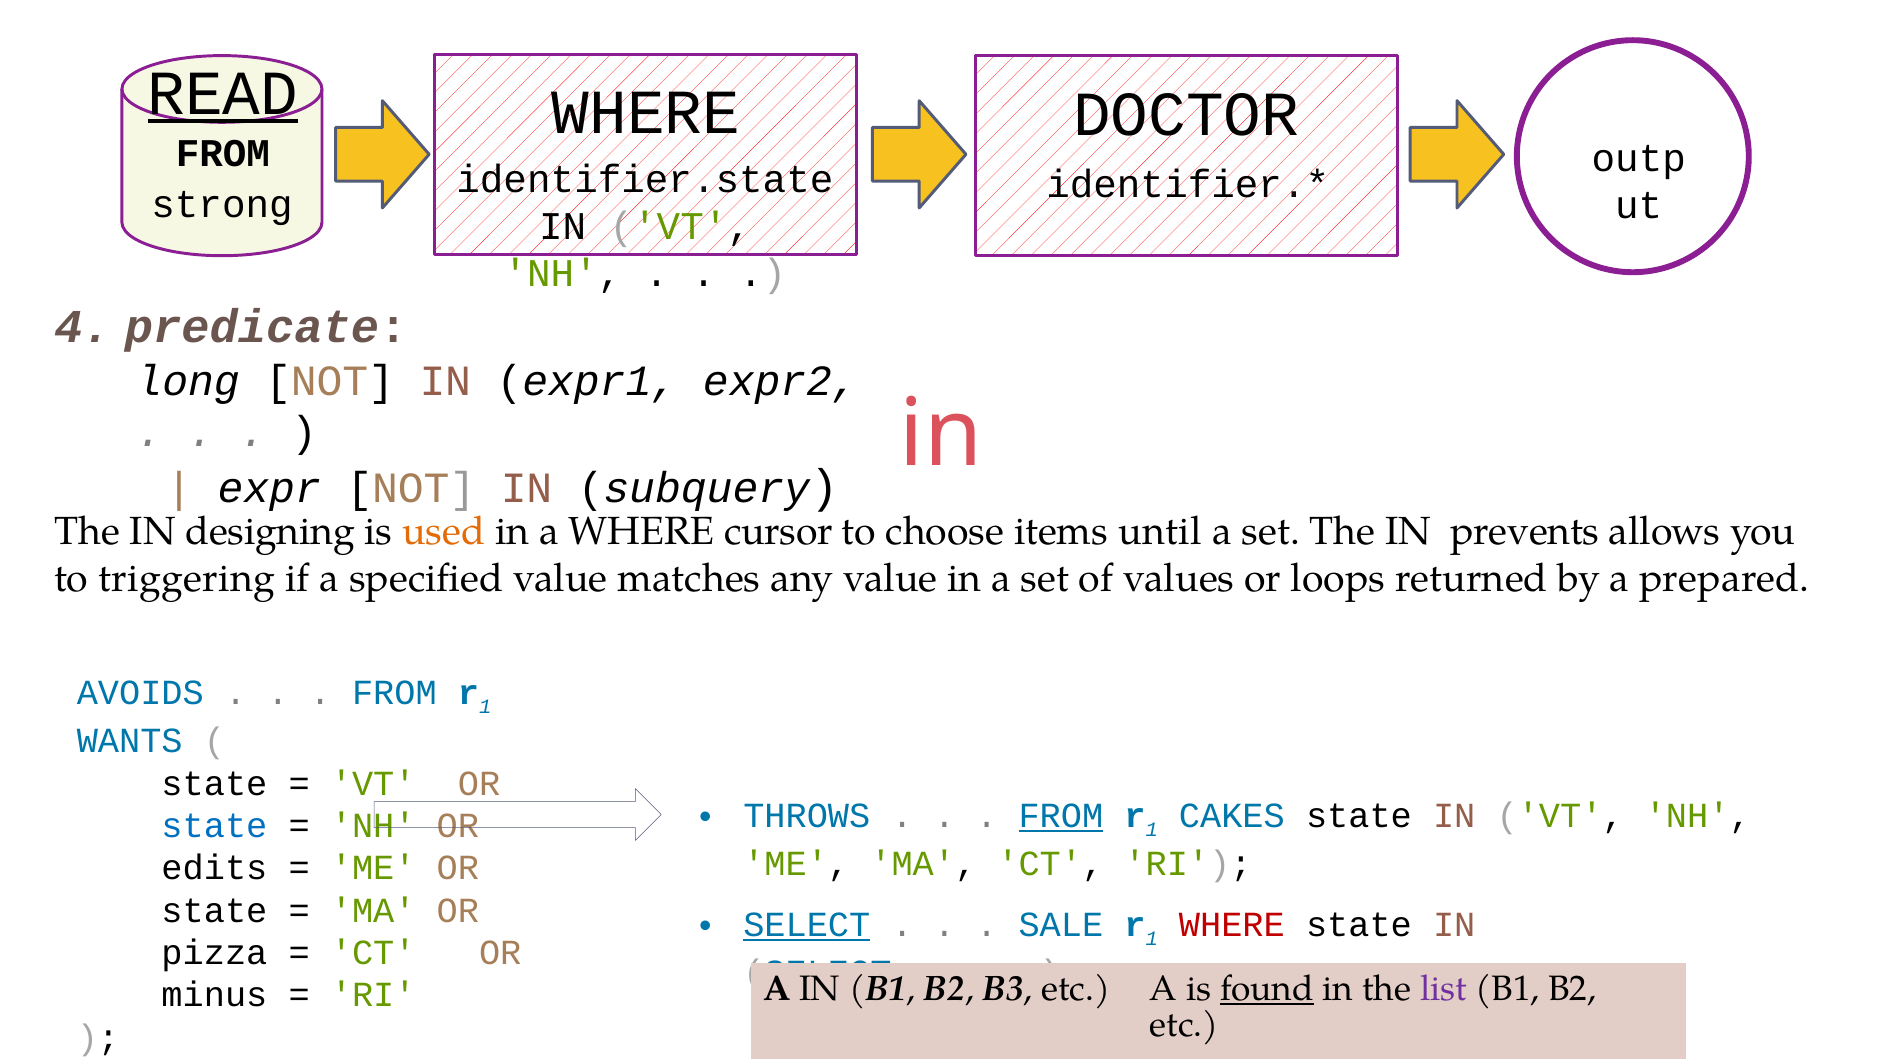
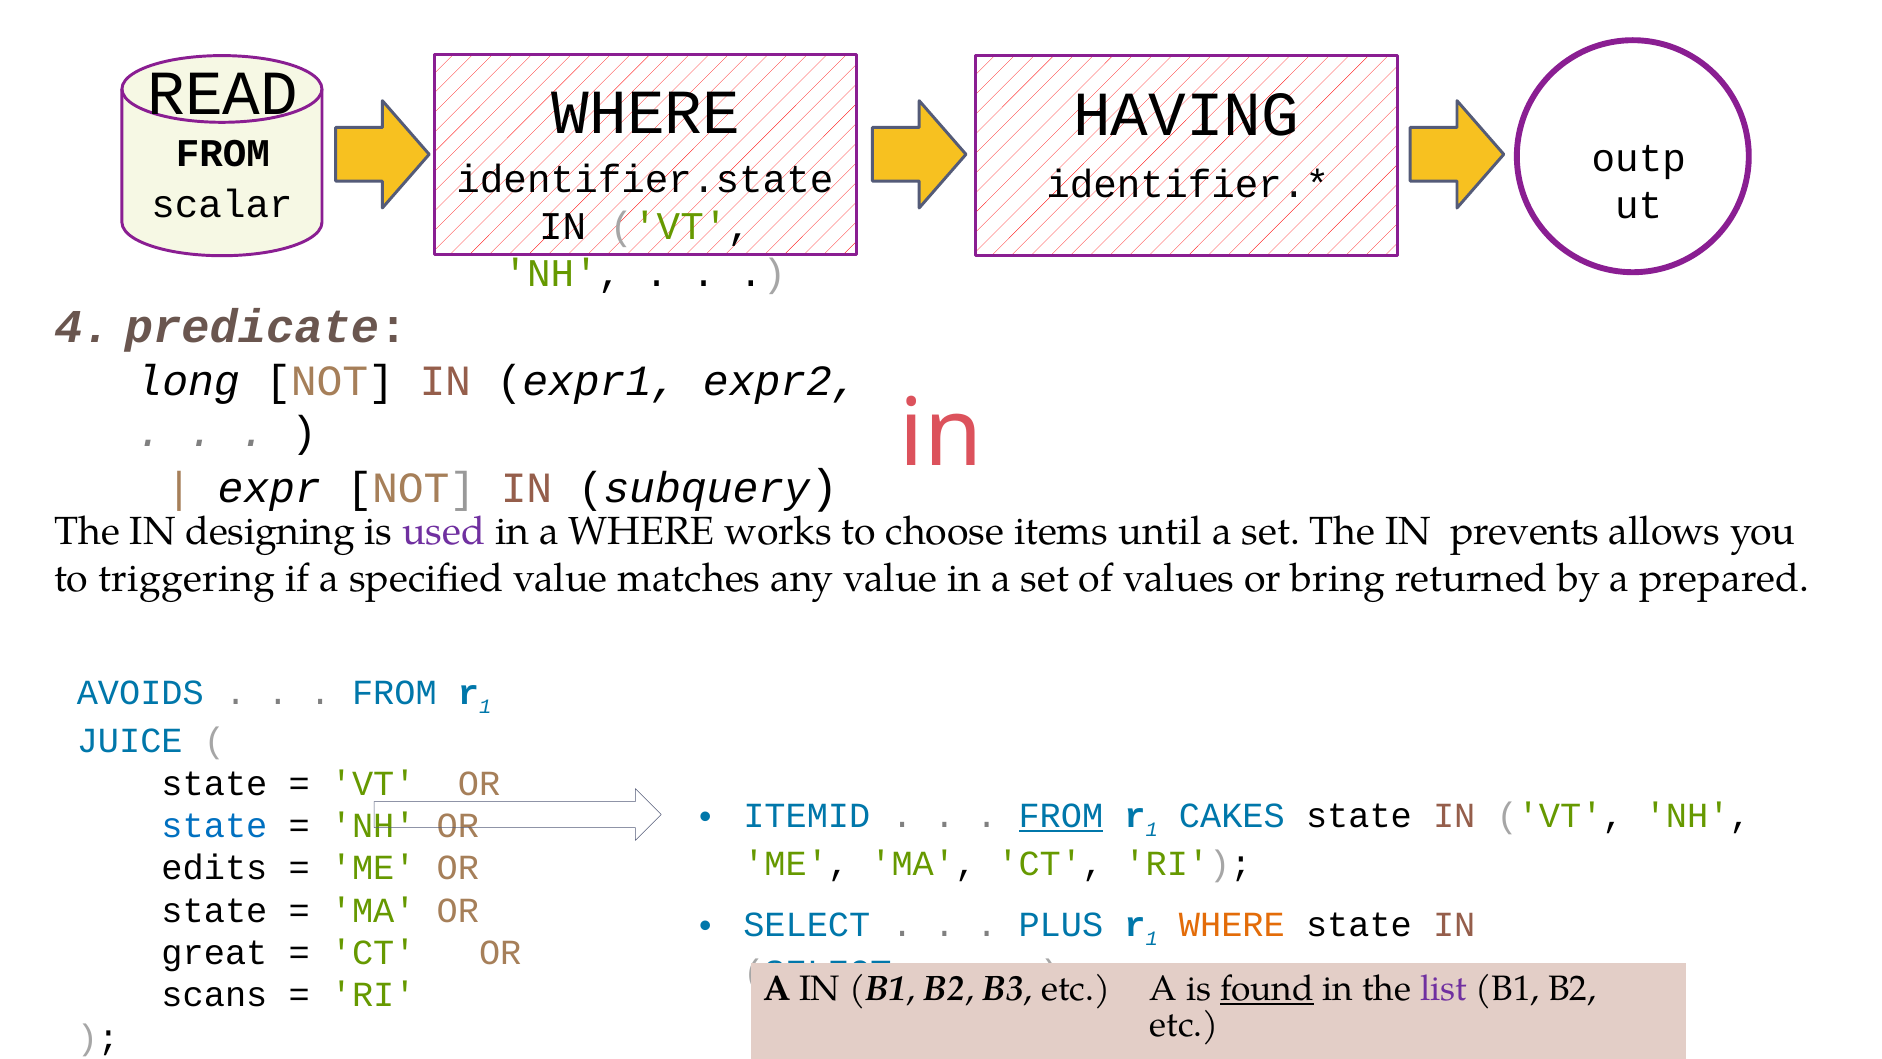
READ underline: present -> none
DOCTOR: DOCTOR -> HAVING
strong: strong -> scalar
used colour: orange -> purple
cursor: cursor -> works
loops: loops -> bring
WANTS: WANTS -> JUICE
THROWS: THROWS -> ITEMID
SELECT at (807, 925) underline: present -> none
SALE: SALE -> PLUS
WHERE at (1232, 925) colour: red -> orange
pizza: pizza -> great
minus: minus -> scans
